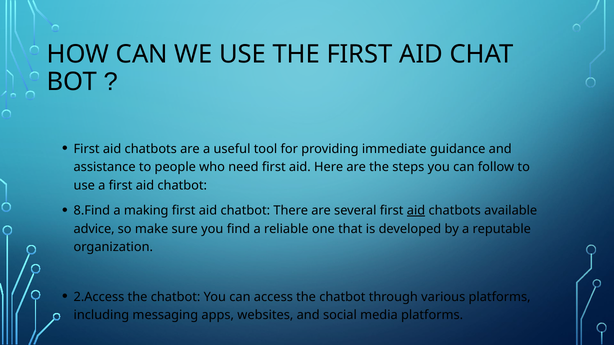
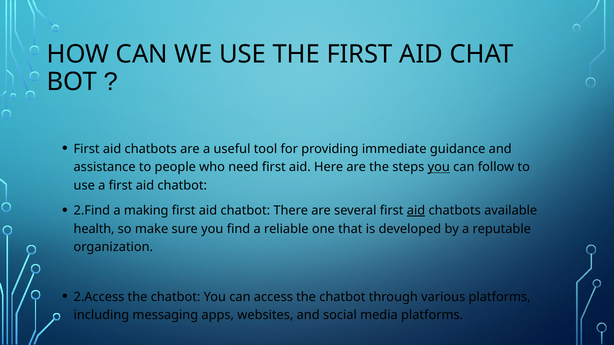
you at (439, 167) underline: none -> present
8.Find: 8.Find -> 2.Find
advice: advice -> health
